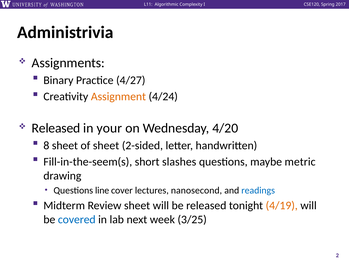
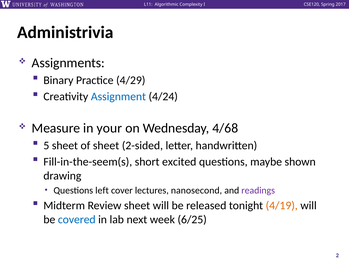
4/27: 4/27 -> 4/29
Assignment colour: orange -> blue
Released at (56, 128): Released -> Measure
4/20: 4/20 -> 4/68
8: 8 -> 5
slashes: slashes -> excited
metric: metric -> shown
line: line -> left
readings colour: blue -> purple
3/25: 3/25 -> 6/25
